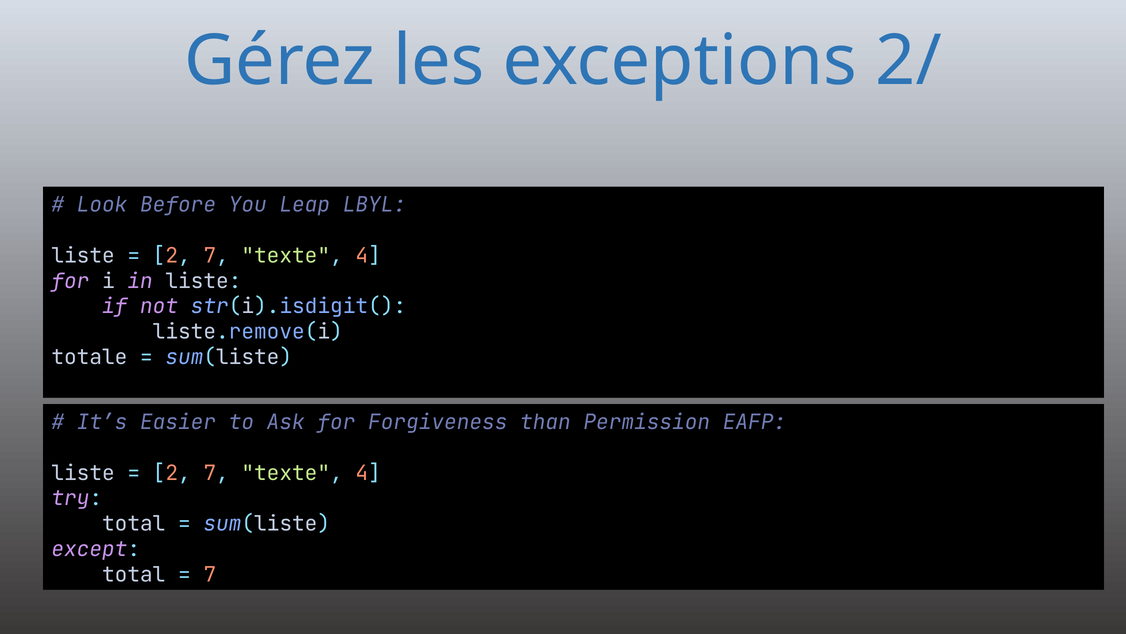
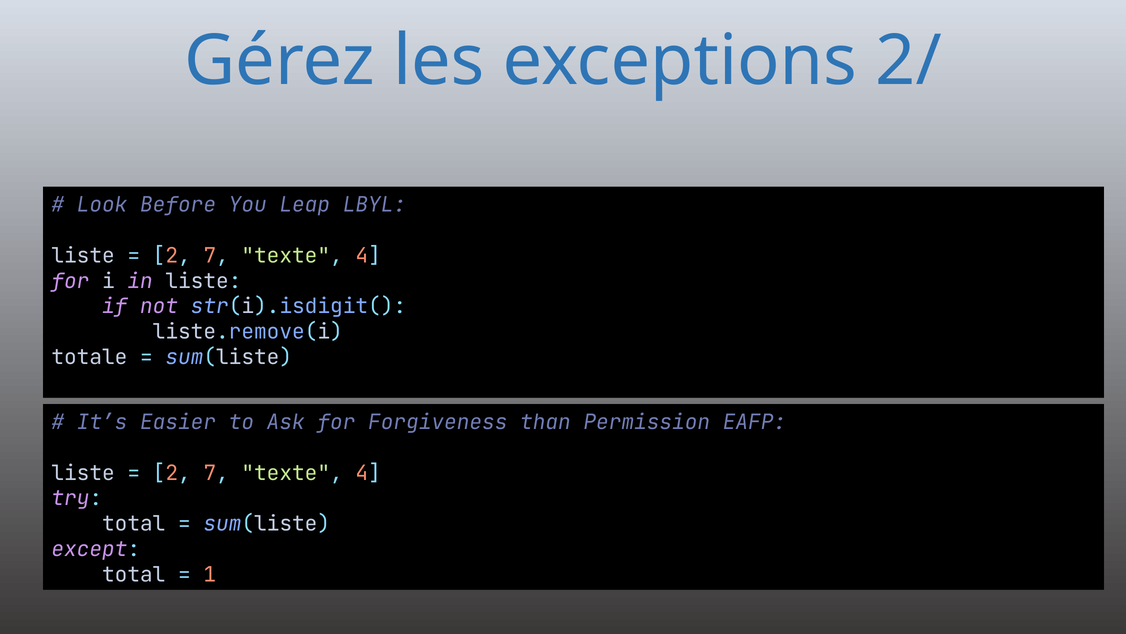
7 at (210, 574): 7 -> 1
